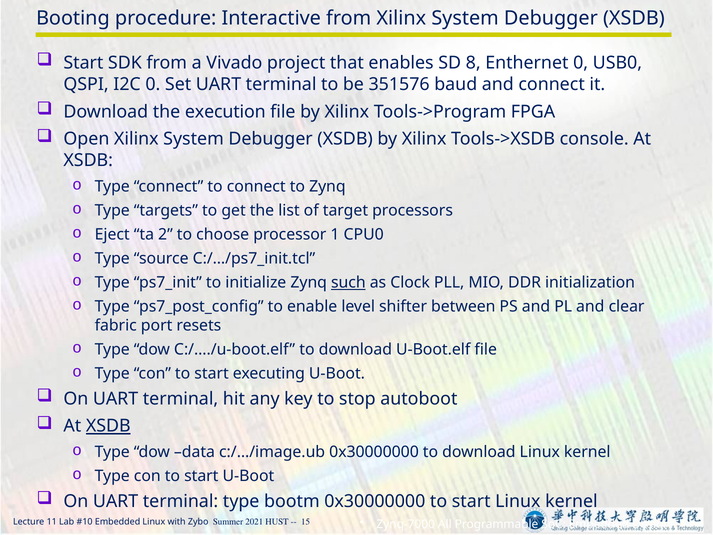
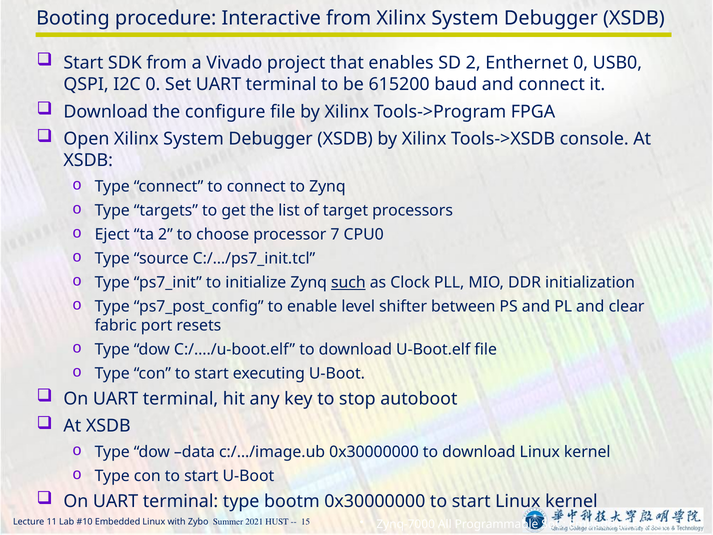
SD 8: 8 -> 2
351576: 351576 -> 615200
execution: execution -> configure
1: 1 -> 7
XSDB at (108, 426) underline: present -> none
